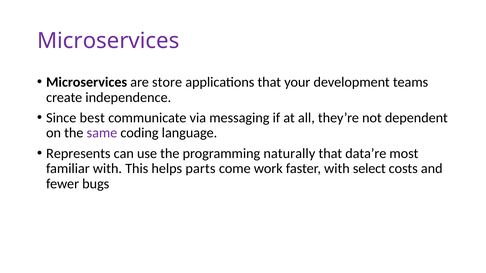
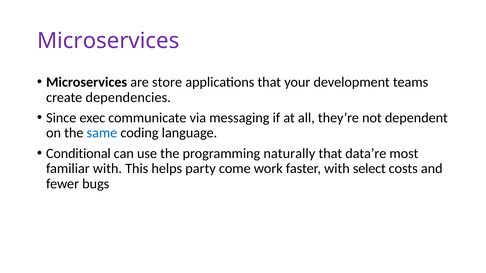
independence: independence -> dependencies
best: best -> exec
same colour: purple -> blue
Represents: Represents -> Conditional
parts: parts -> party
